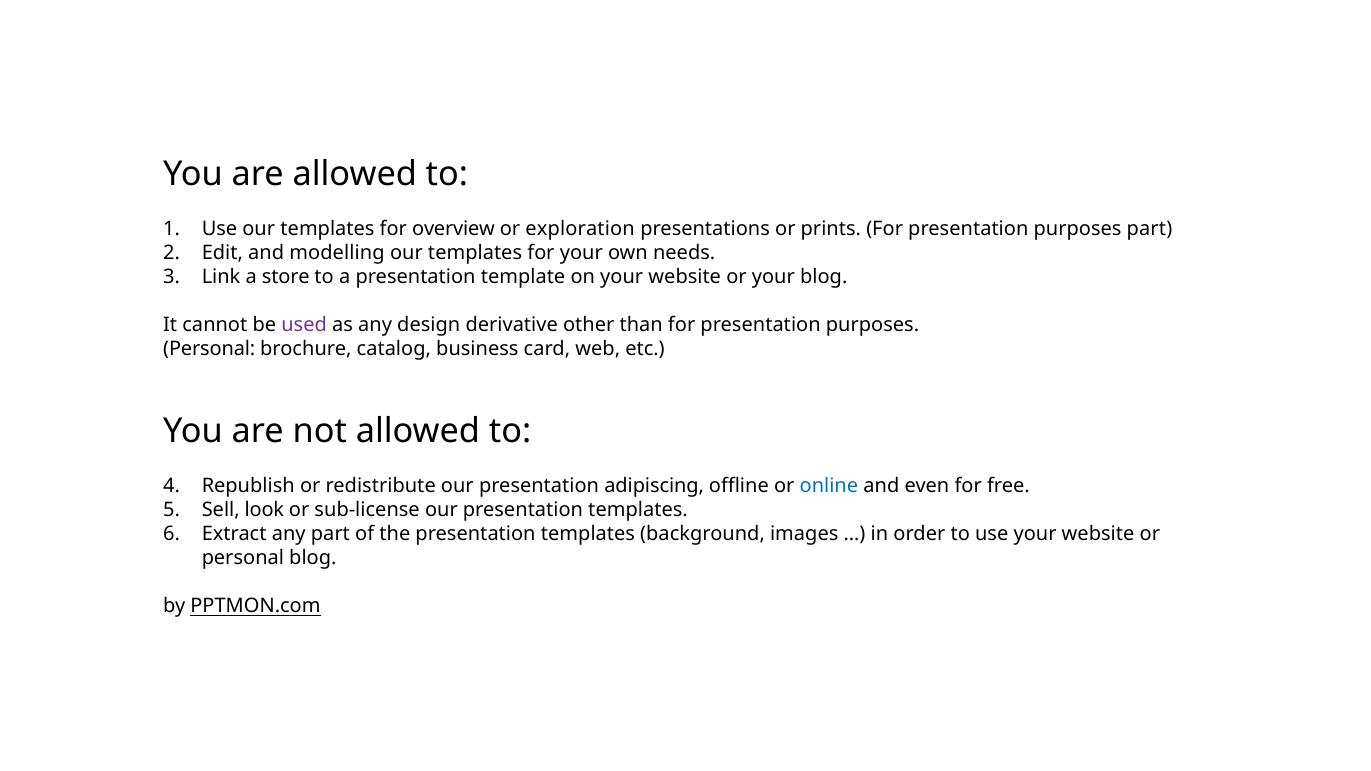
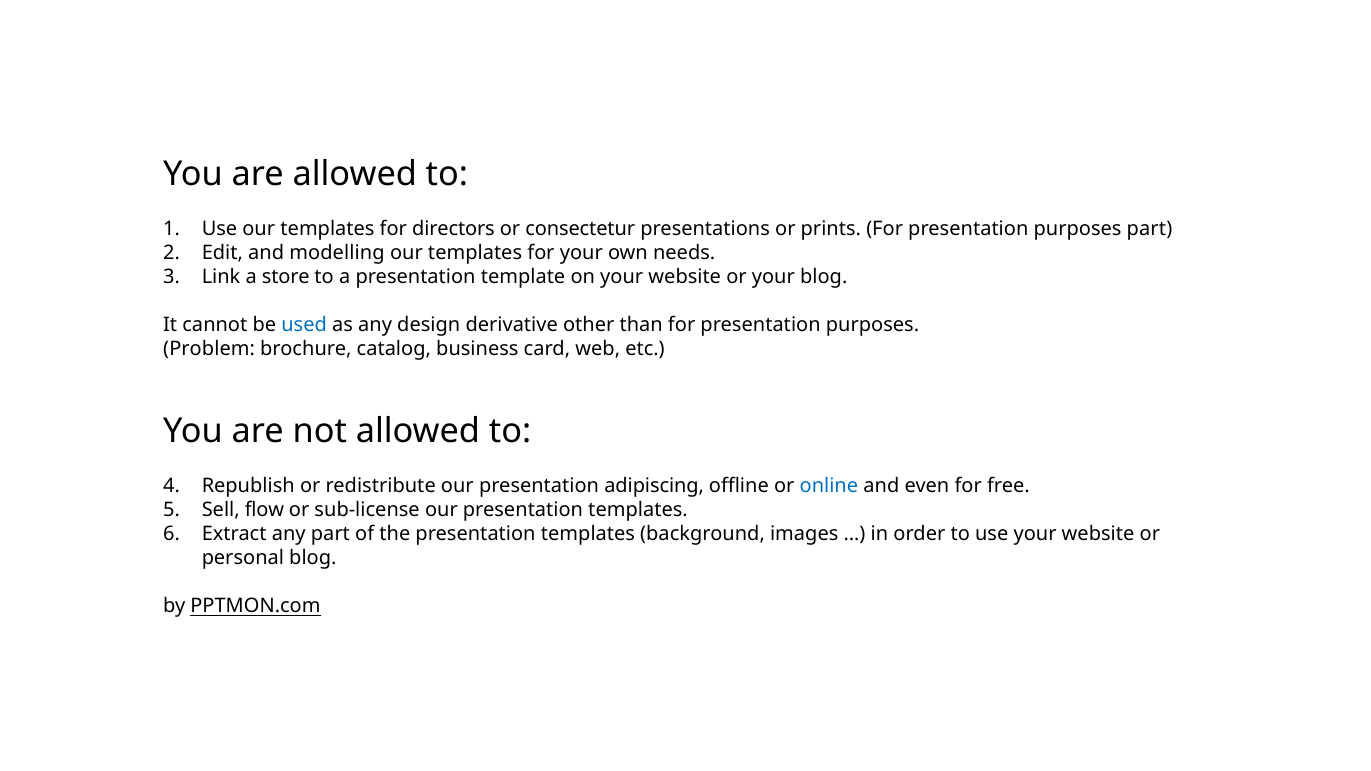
overview: overview -> directors
exploration: exploration -> consectetur
used colour: purple -> blue
Personal at (209, 349): Personal -> Problem
look: look -> flow
